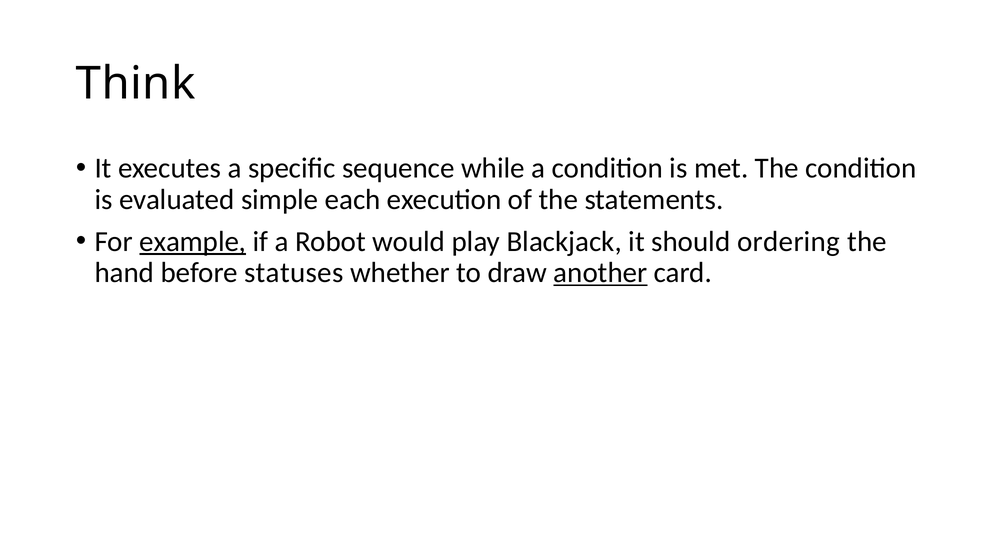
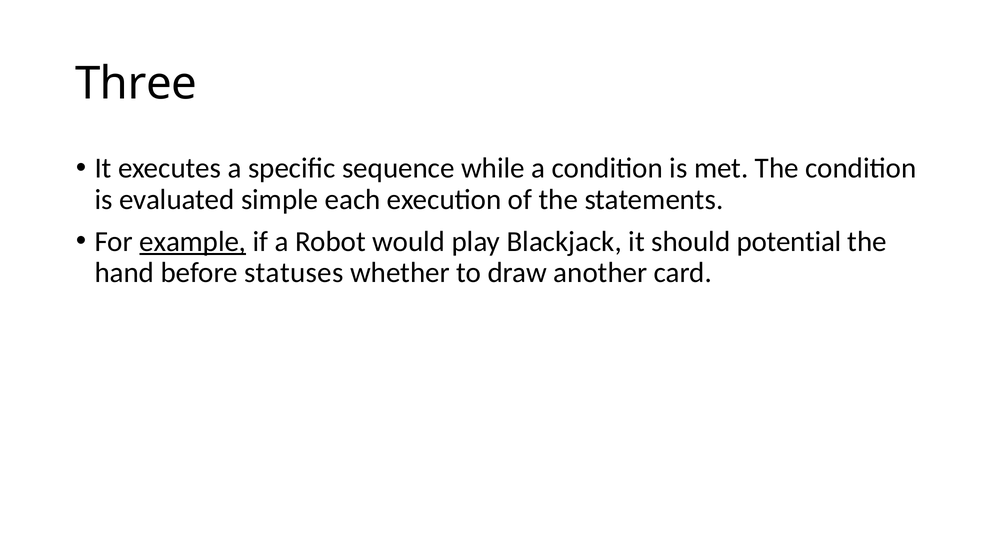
Think: Think -> Three
ordering: ordering -> potential
another underline: present -> none
